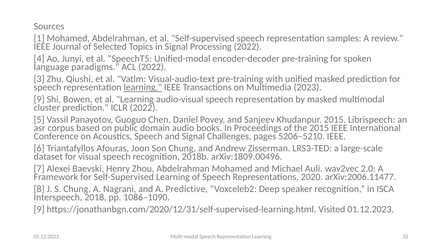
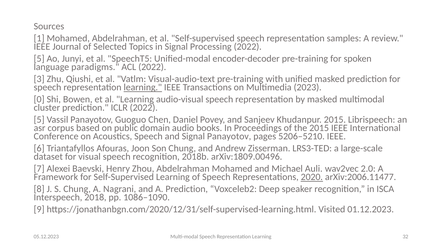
4 at (39, 59): 4 -> 5
9 at (39, 100): 9 -> 0
Signal Challenges: Challenges -> Panayotov
2020 underline: none -> present
A Predictive: Predictive -> Prediction
